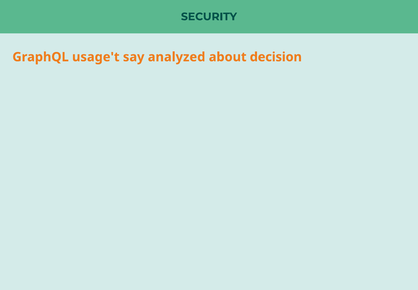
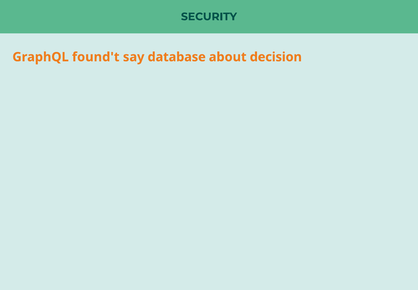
usage't: usage't -> found't
analyzed: analyzed -> database
